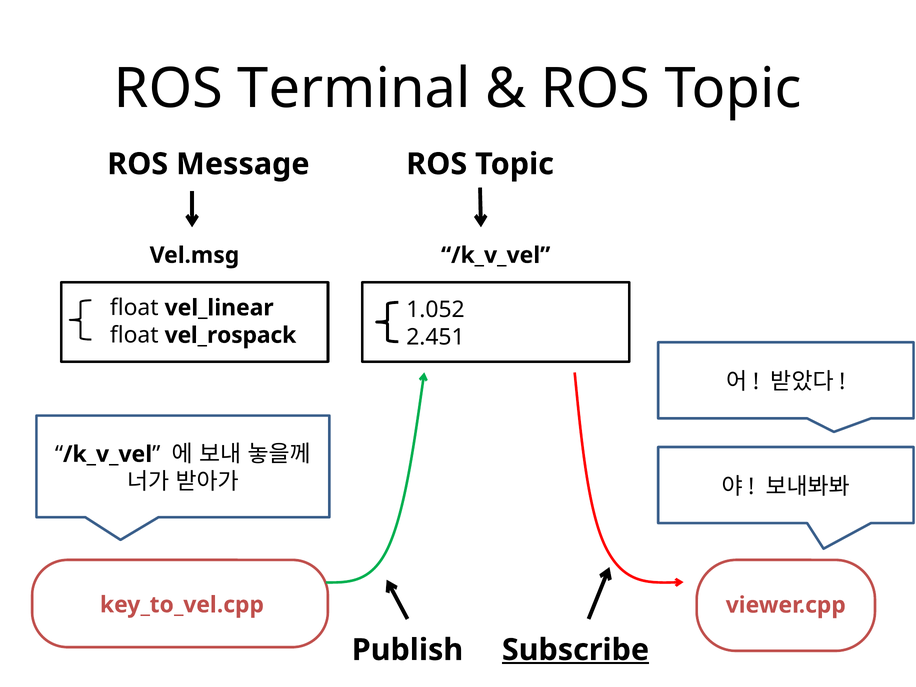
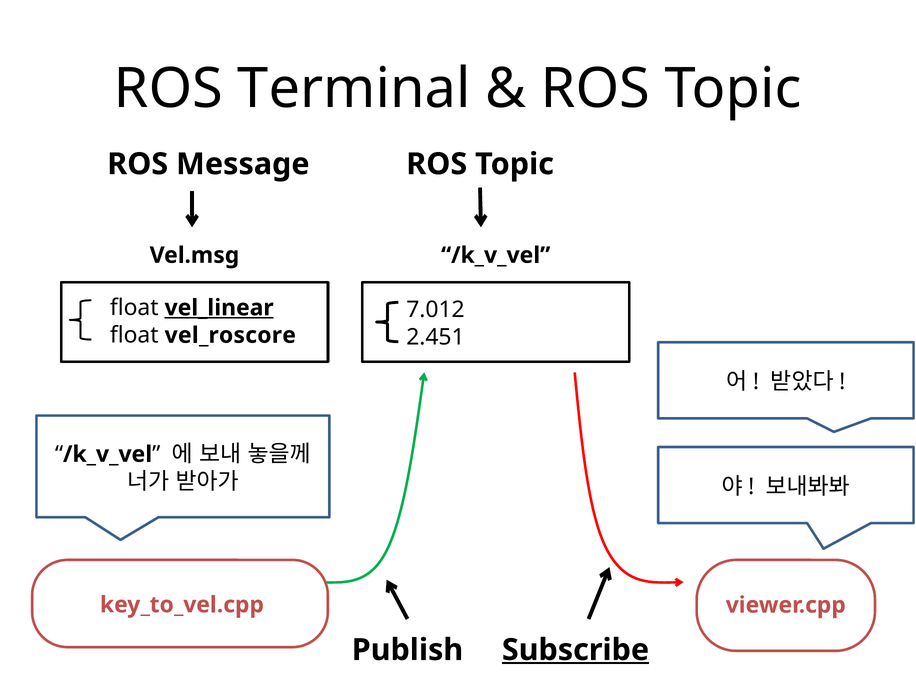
vel_linear underline: none -> present
1.052: 1.052 -> 7.012
vel_rospack: vel_rospack -> vel_roscore
